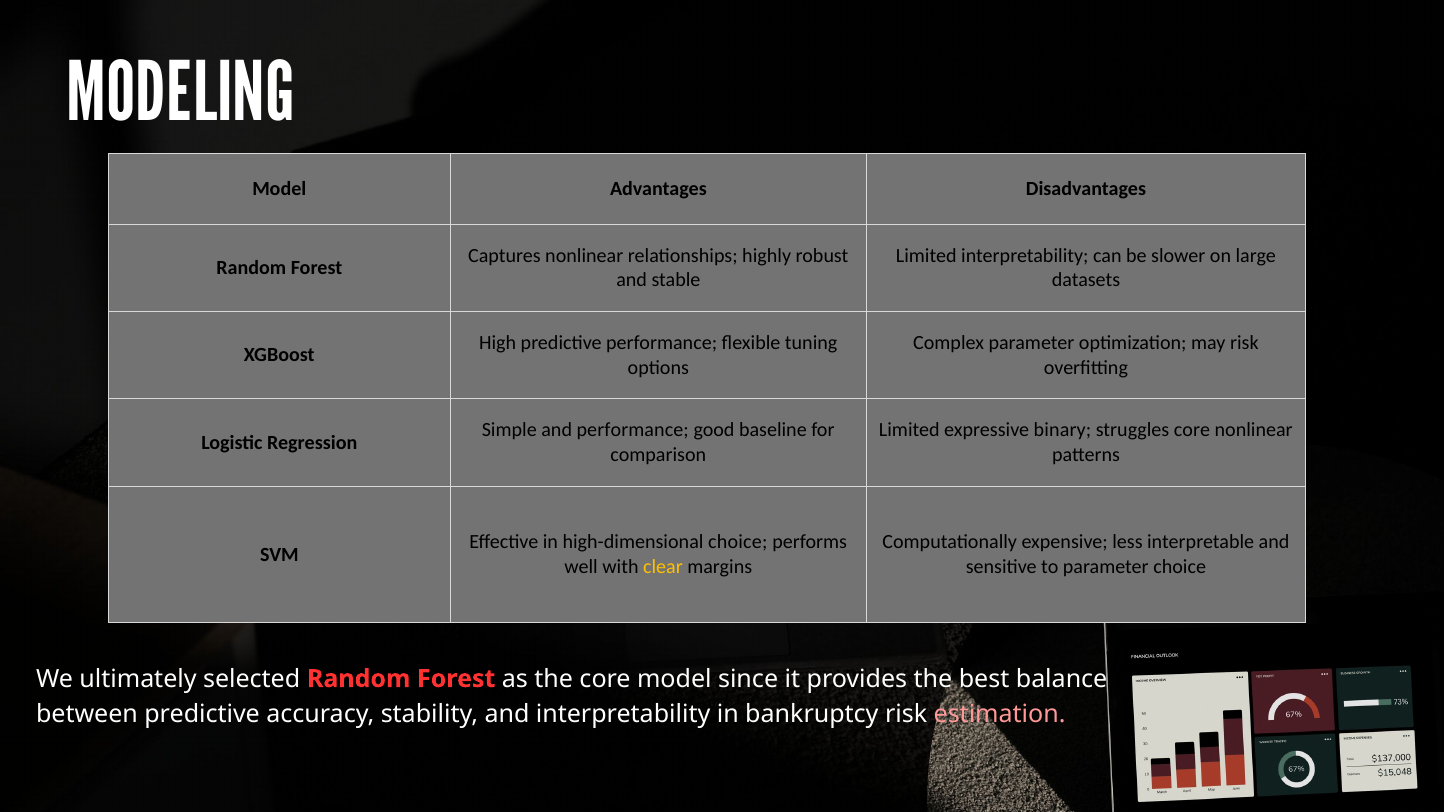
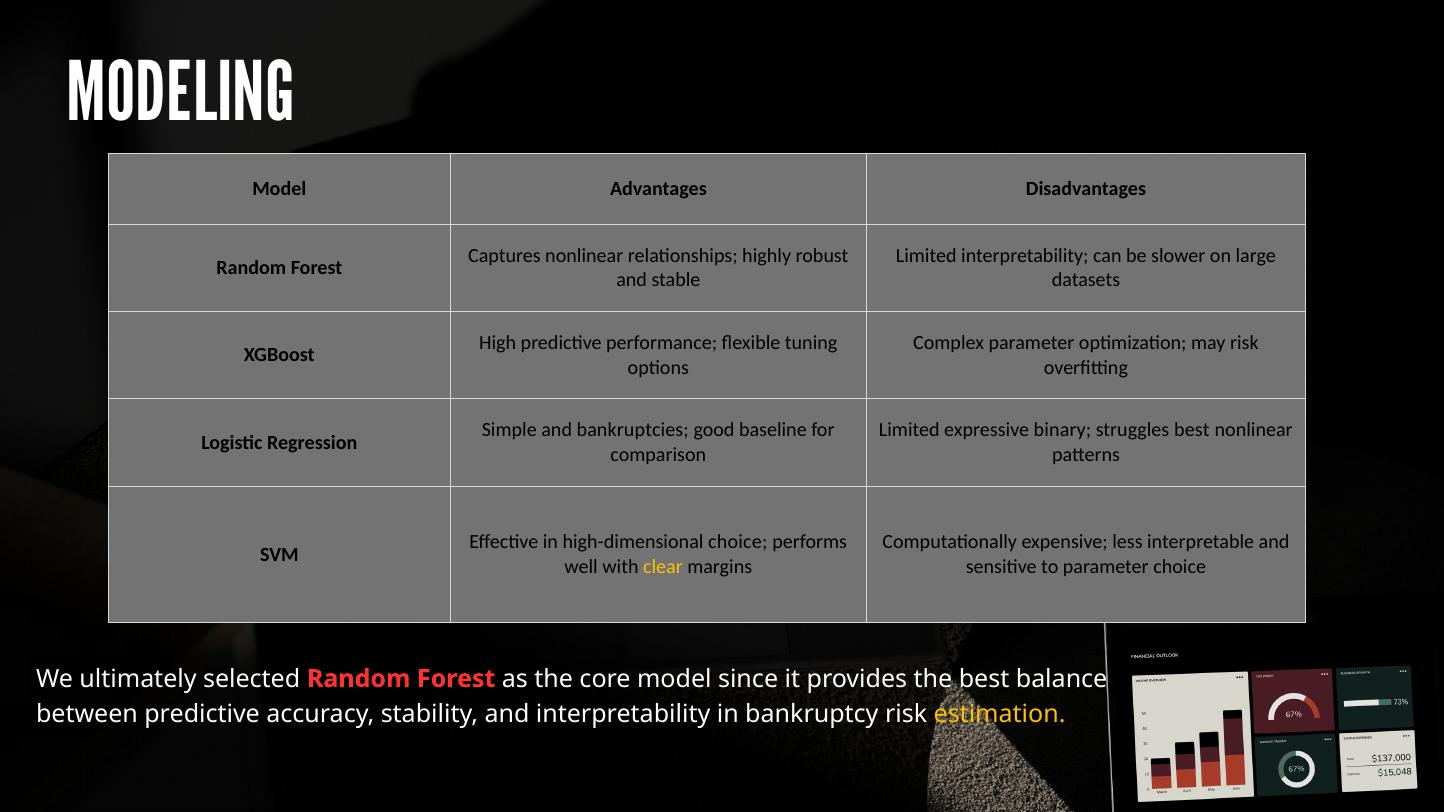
and performance: performance -> bankruptcies
struggles core: core -> best
estimation colour: pink -> yellow
